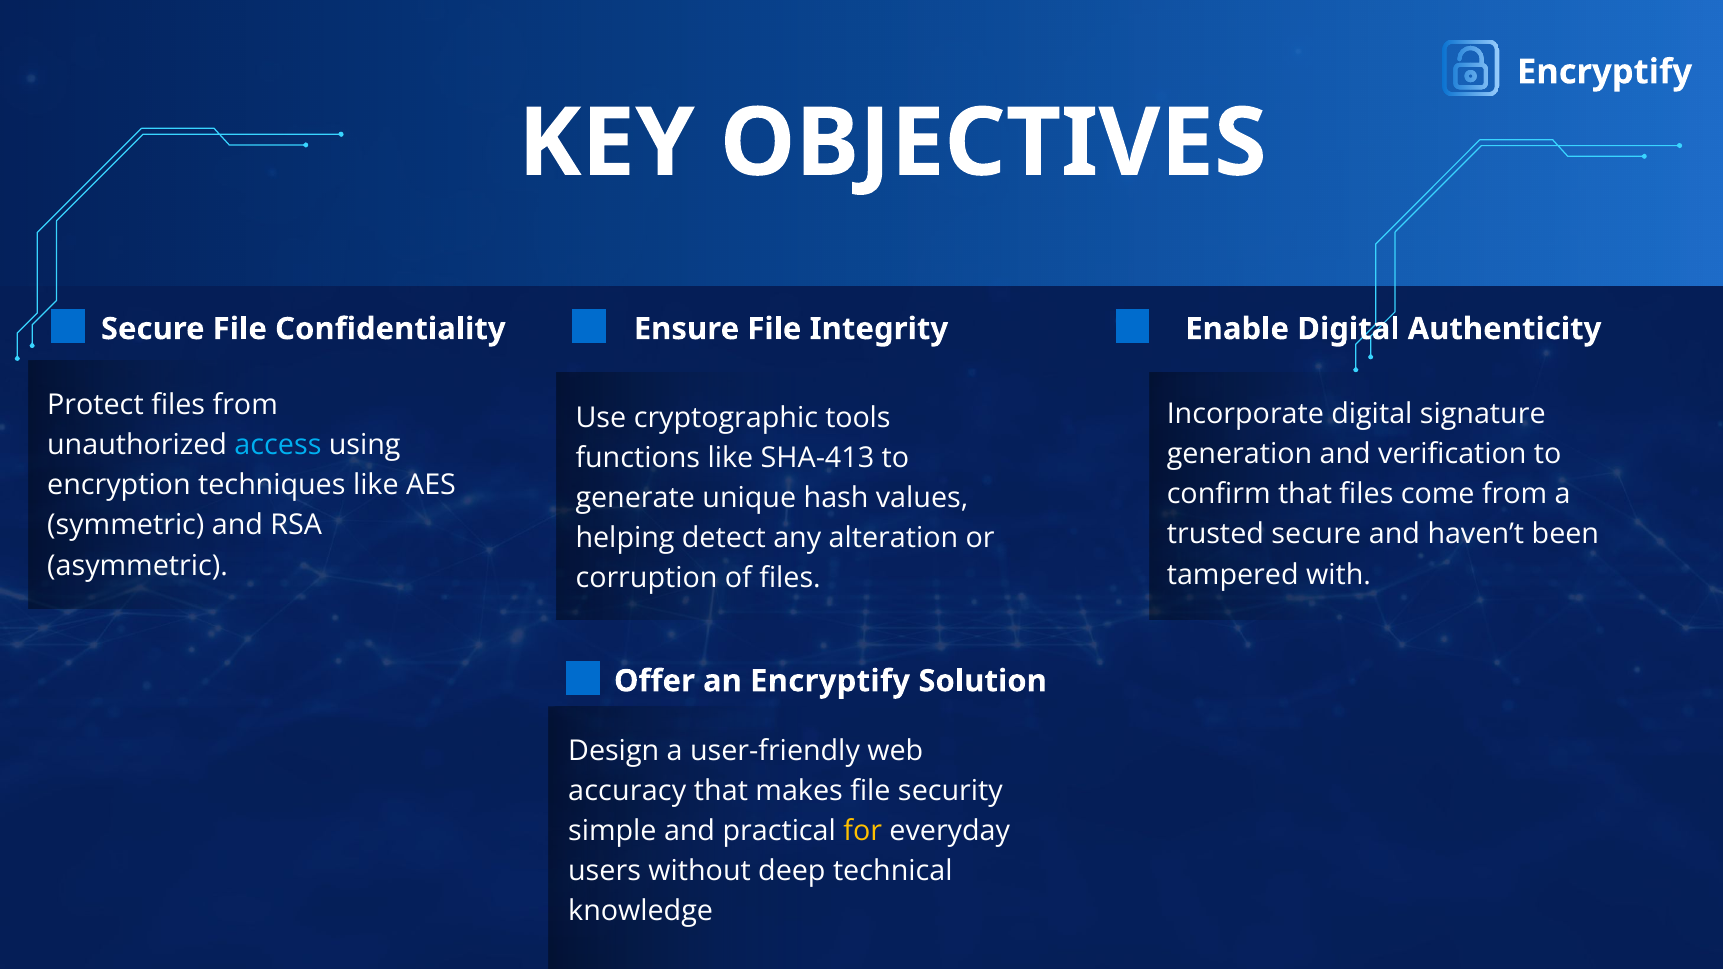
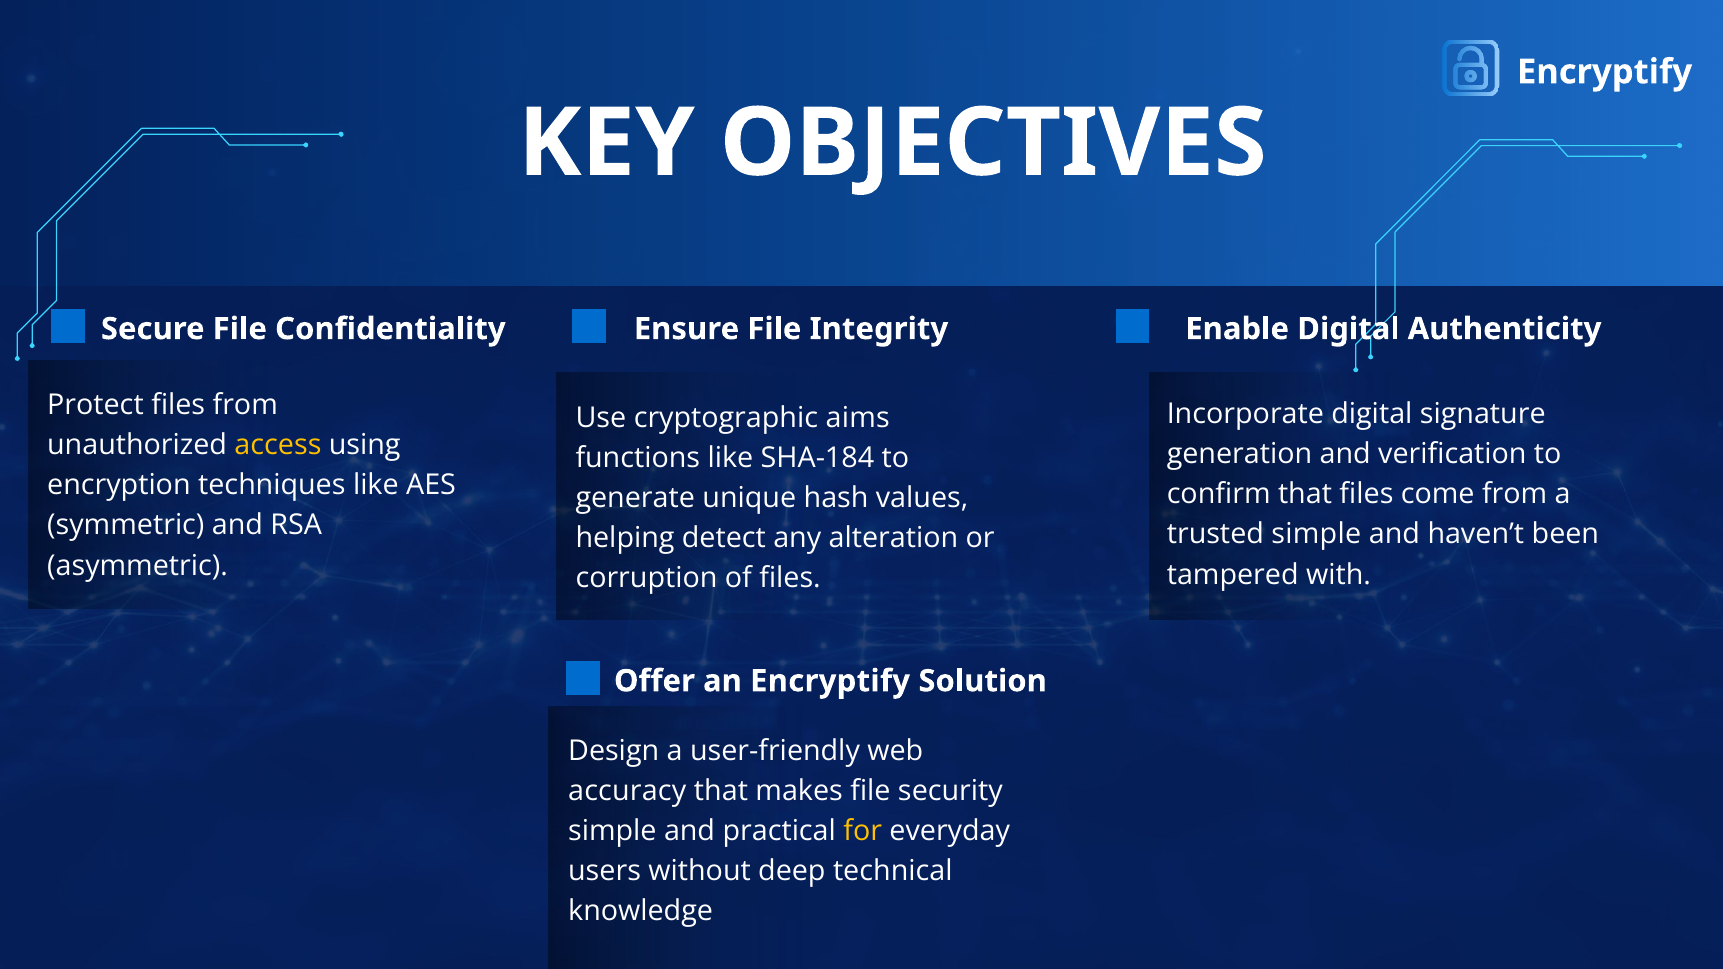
tools: tools -> aims
access colour: light blue -> yellow
SHA-413: SHA-413 -> SHA-184
trusted secure: secure -> simple
